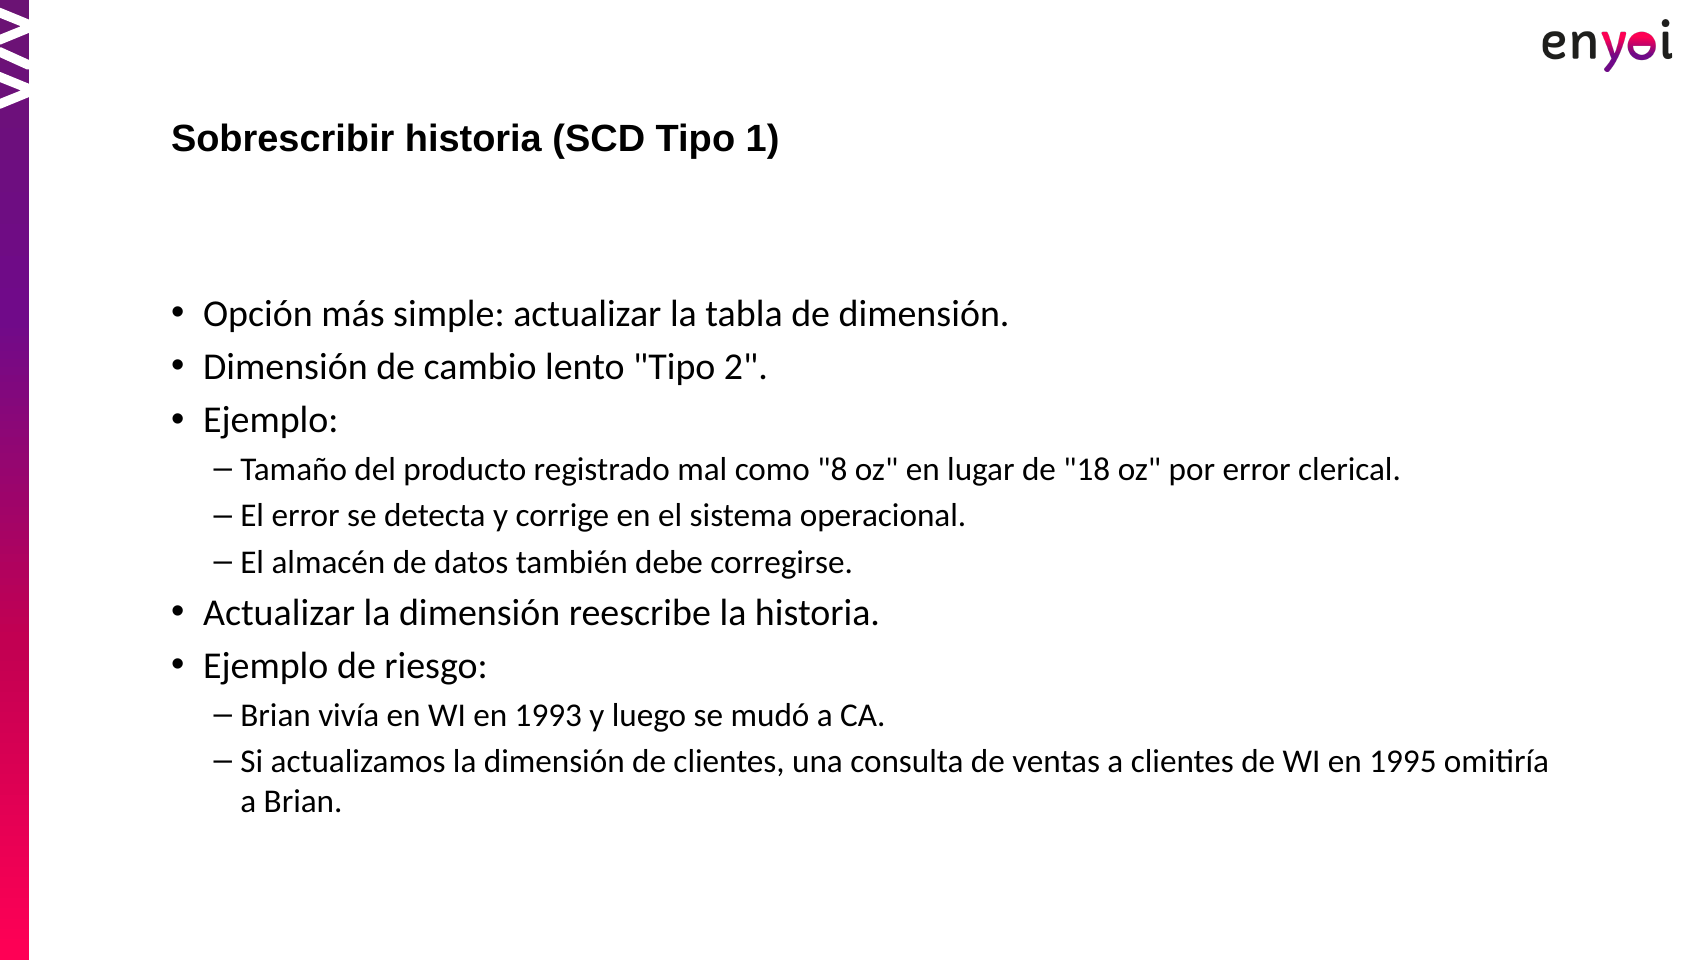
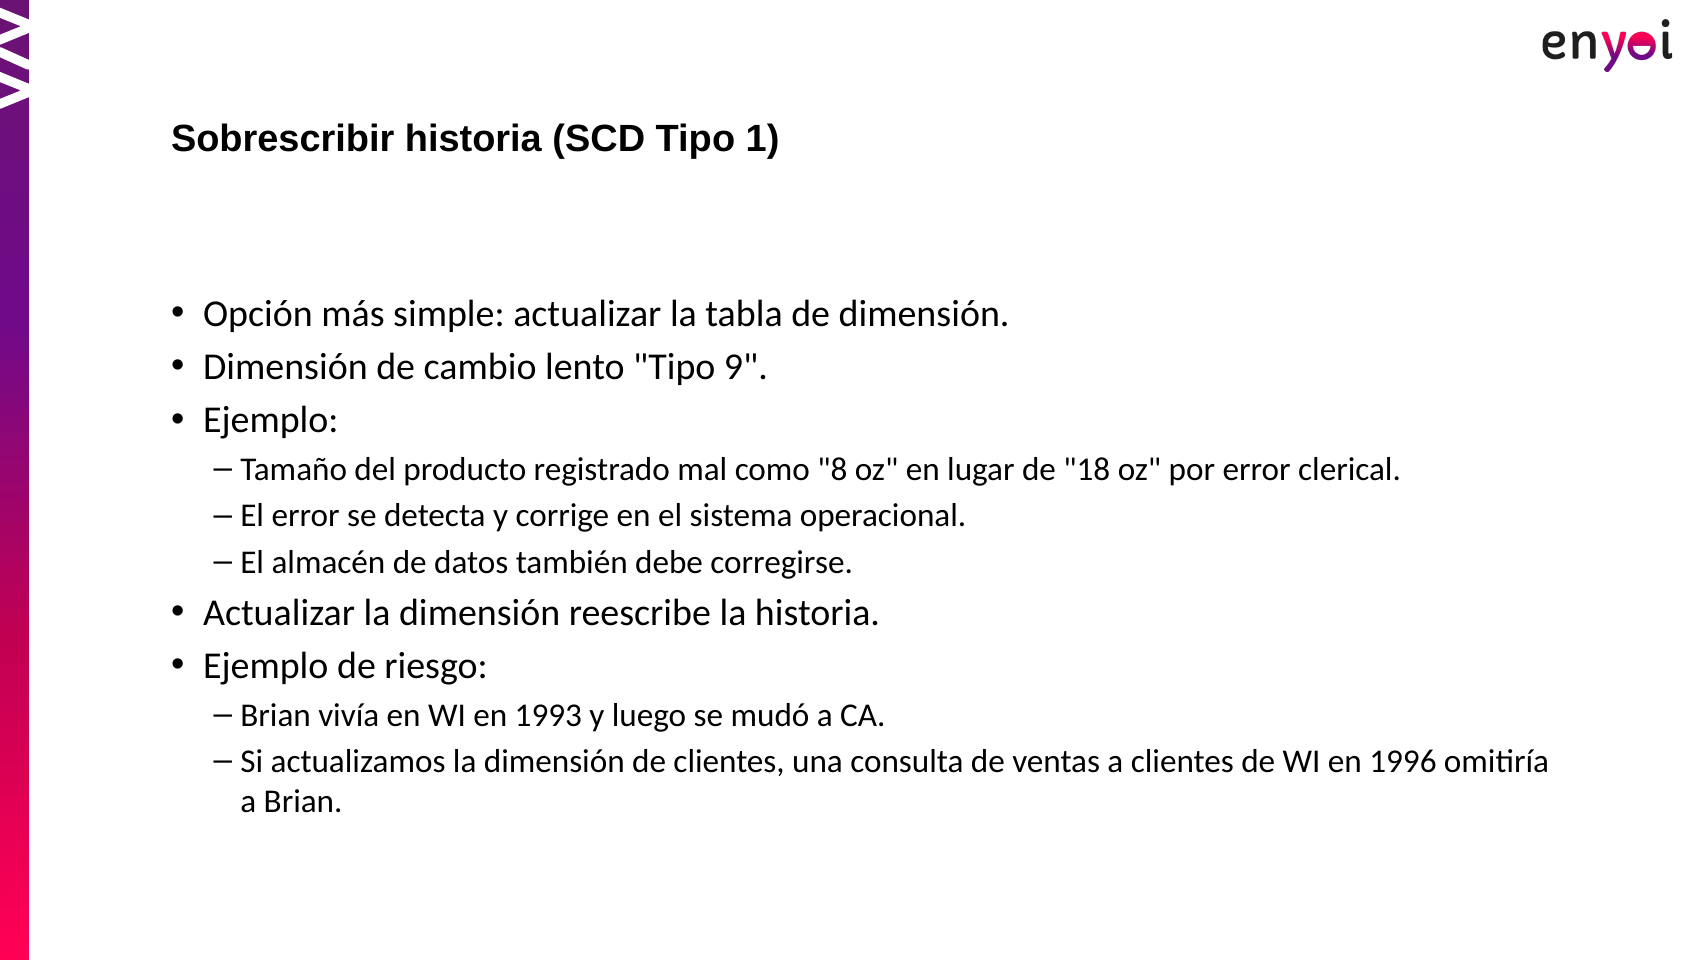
2: 2 -> 9
1995: 1995 -> 1996
